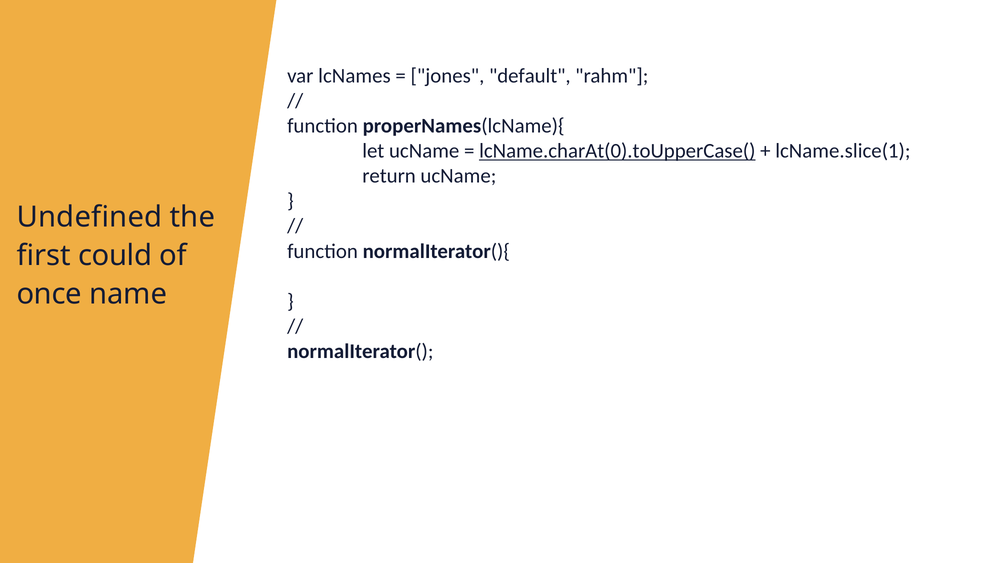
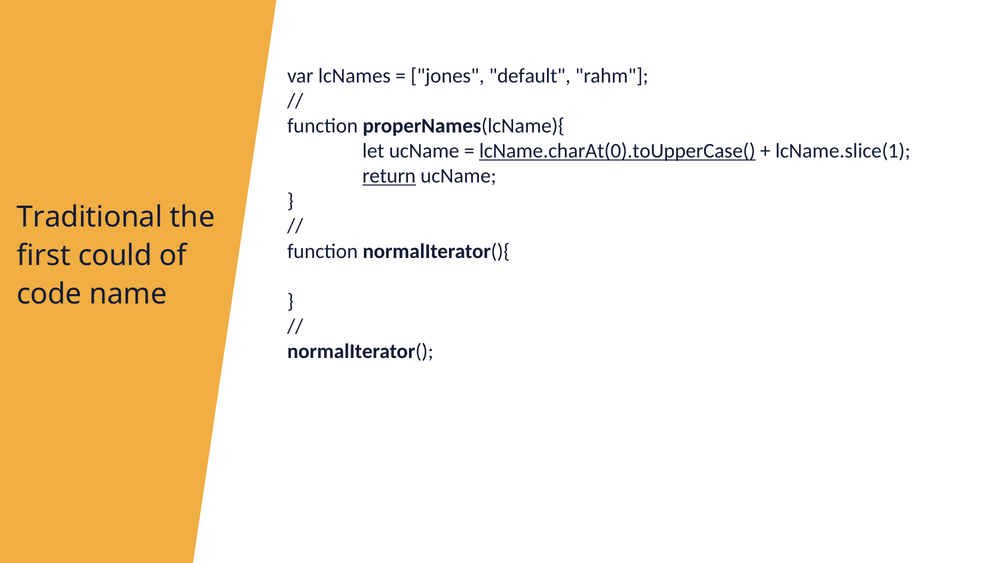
return underline: none -> present
Undefined: Undefined -> Traditional
once: once -> code
